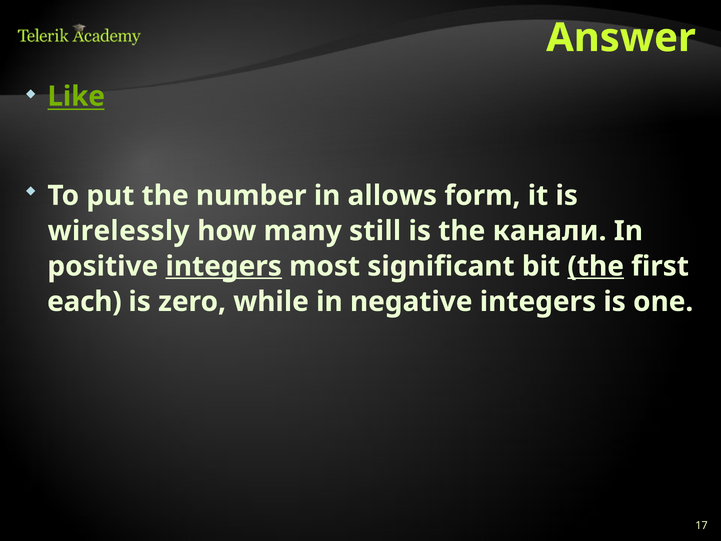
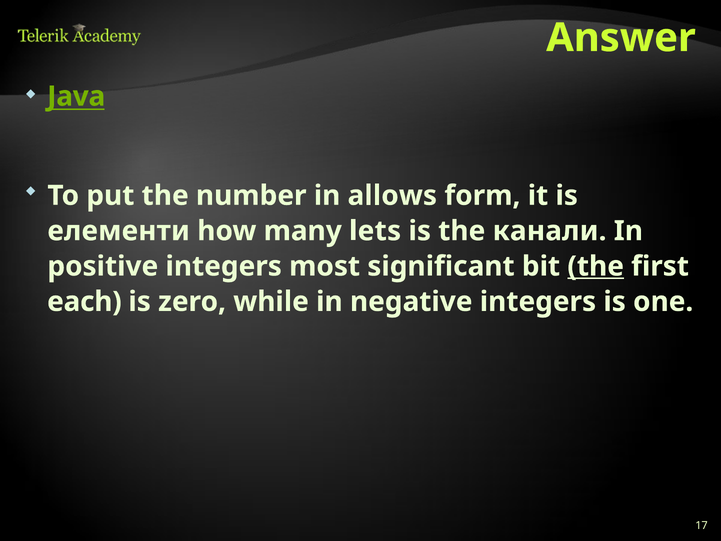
Like: Like -> Java
wirelessly: wirelessly -> елементи
still: still -> lets
integers at (224, 266) underline: present -> none
